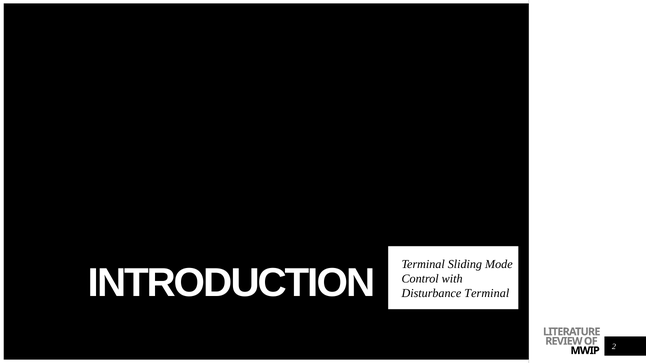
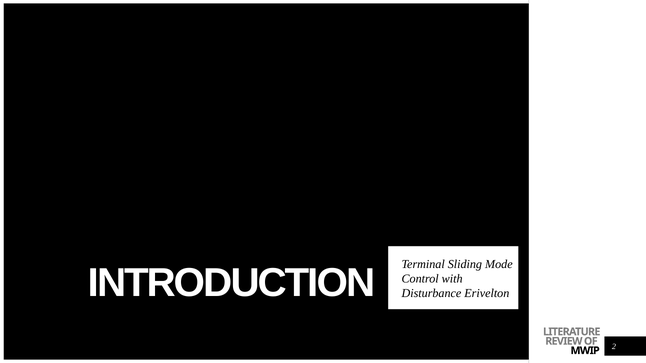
Disturbance Terminal: Terminal -> Erivelton
